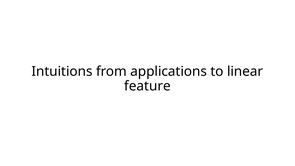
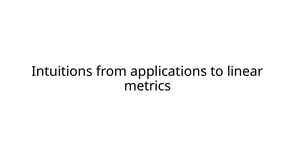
feature: feature -> metrics
